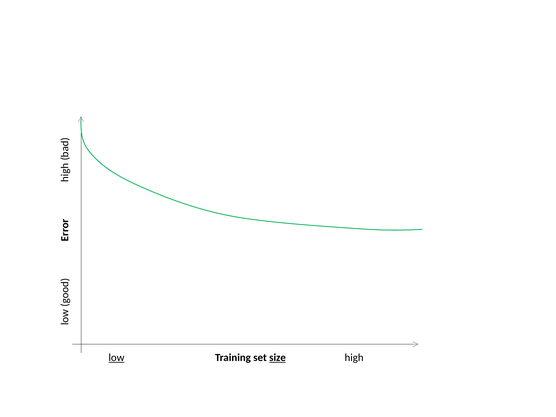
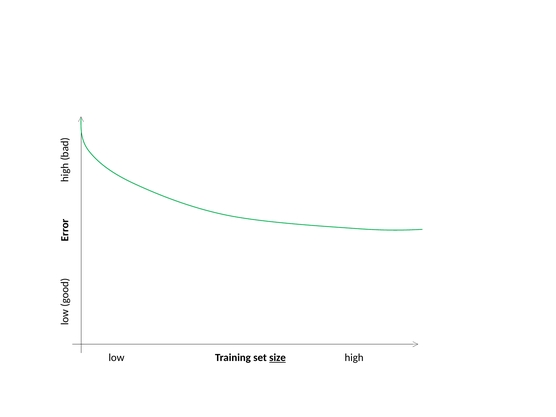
low underline: present -> none
